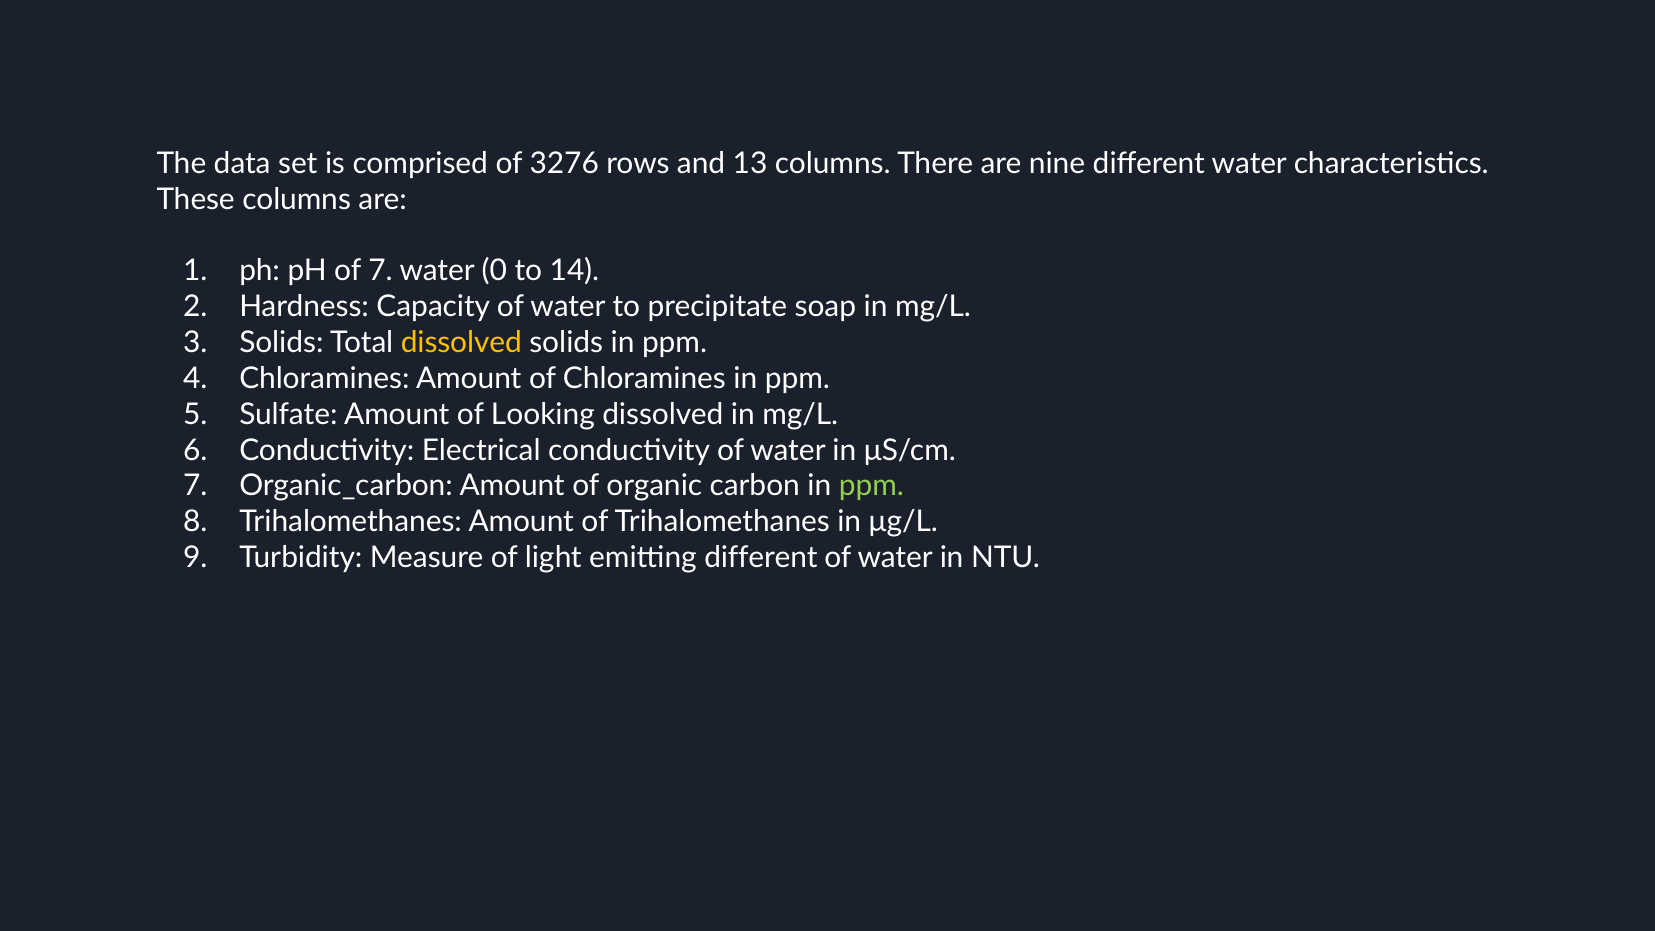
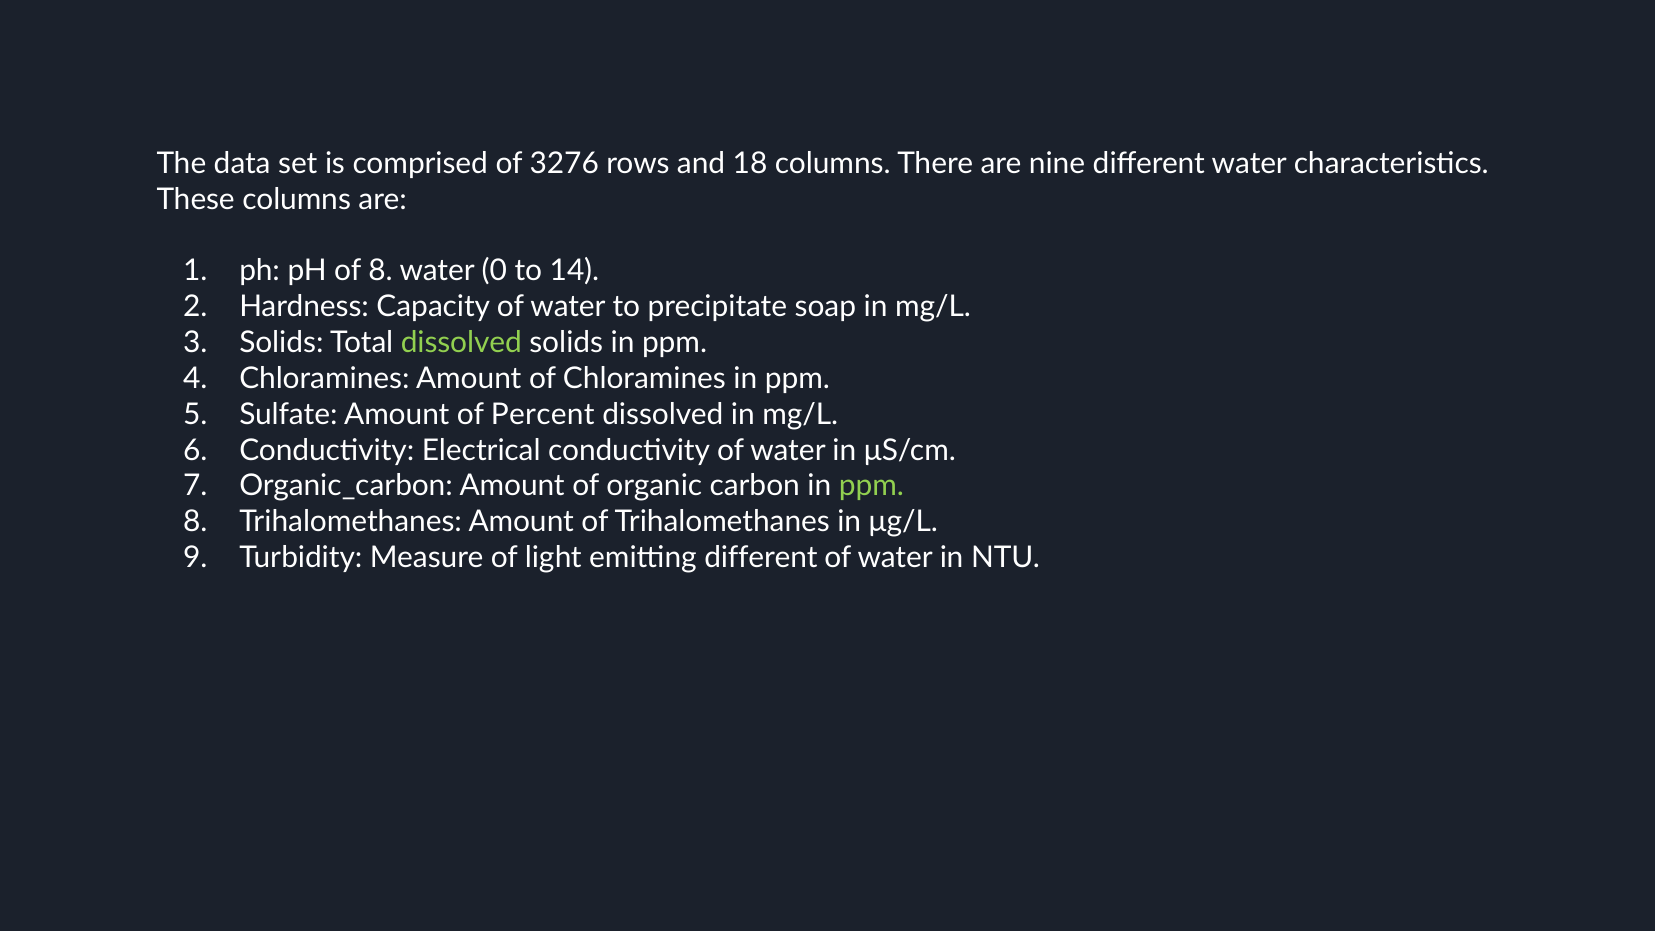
13: 13 -> 18
of 7: 7 -> 8
dissolved at (461, 343) colour: yellow -> light green
Looking: Looking -> Percent
